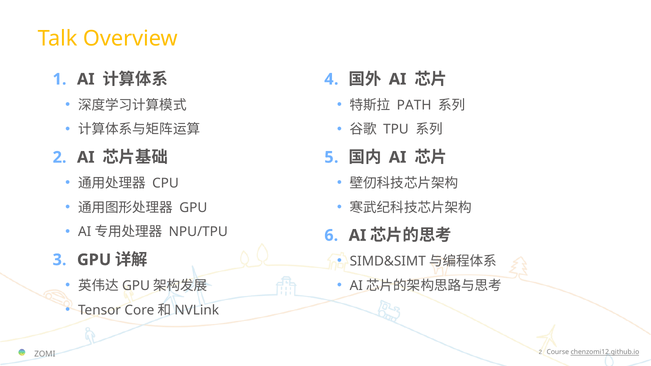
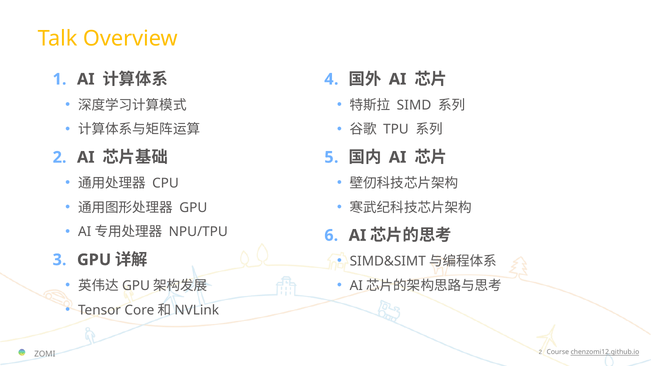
PATH: PATH -> SIMD
